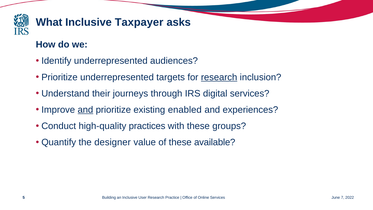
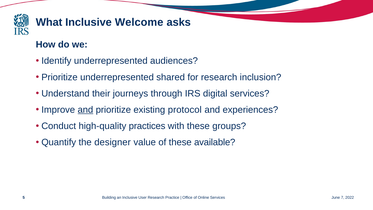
Taxpayer: Taxpayer -> Welcome
targets: targets -> shared
research at (219, 77) underline: present -> none
enabled: enabled -> protocol
